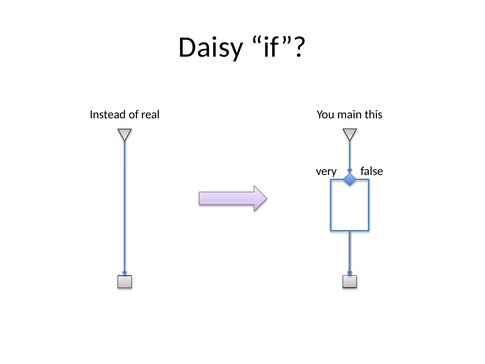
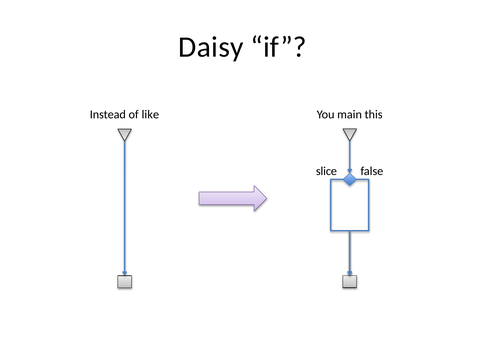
real: real -> like
very: very -> slice
